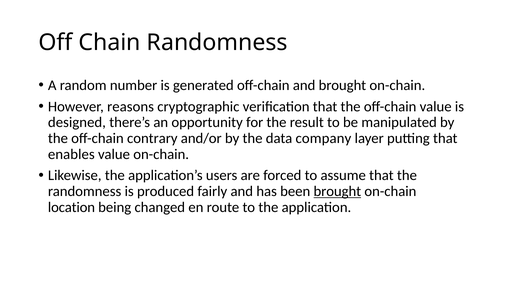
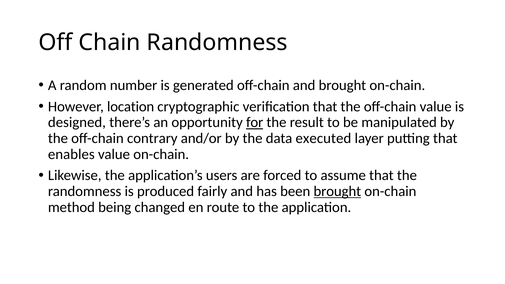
reasons: reasons -> location
for underline: none -> present
company: company -> executed
location: location -> method
